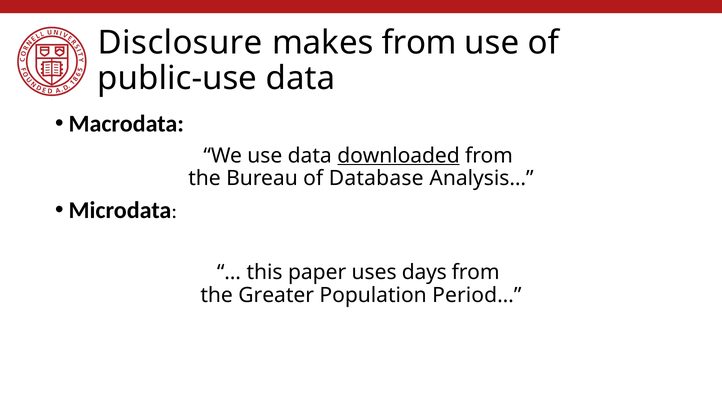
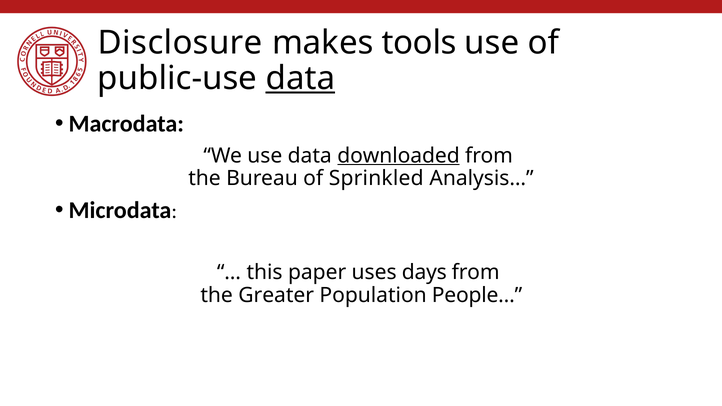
makes from: from -> tools
data at (300, 79) underline: none -> present
Database: Database -> Sprinkled
Period…: Period… -> People…
